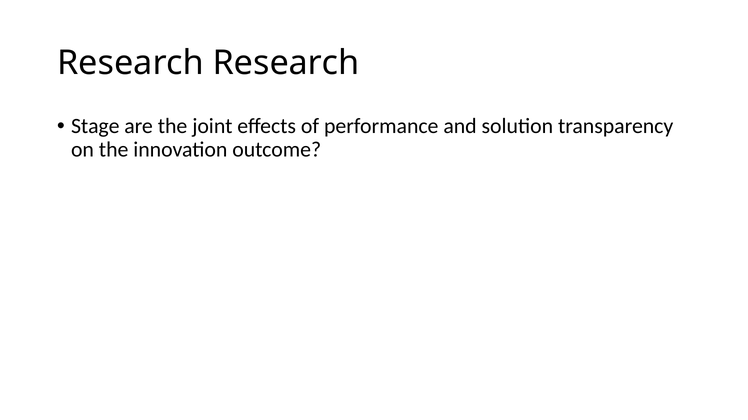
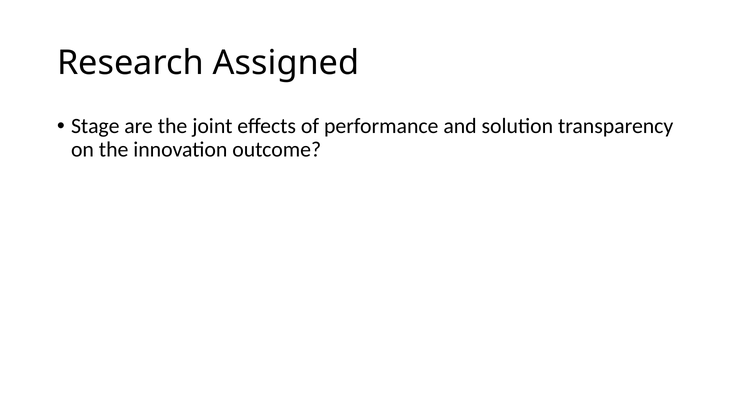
Research Research: Research -> Assigned
